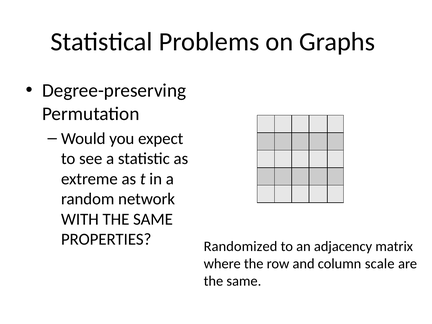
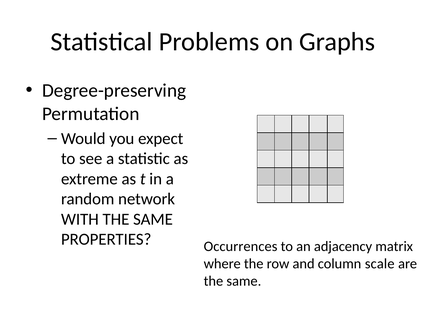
Randomized: Randomized -> Occurrences
